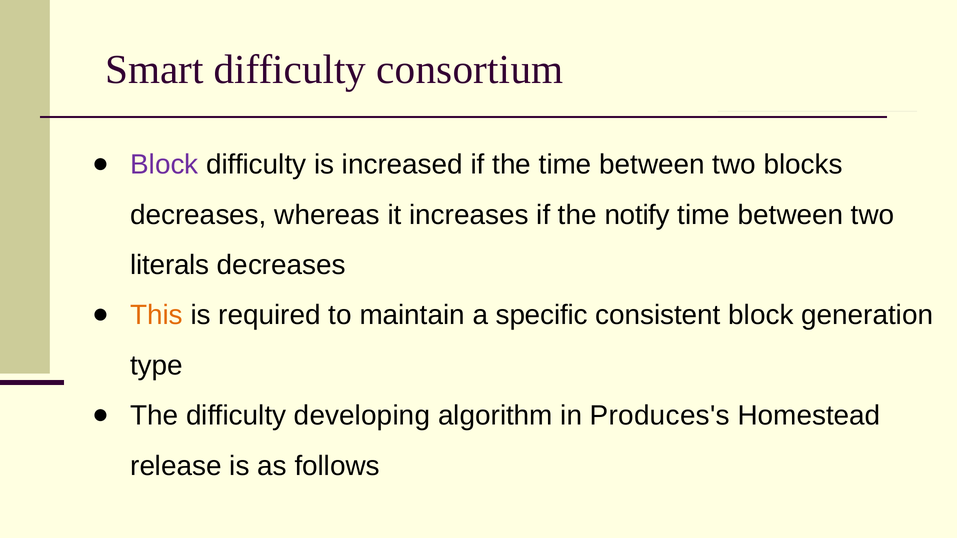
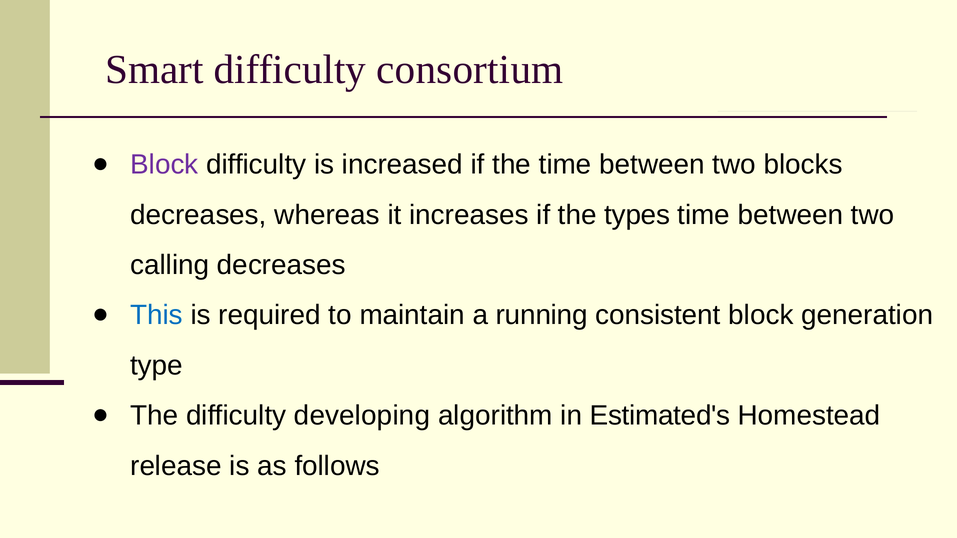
notify: notify -> types
literals: literals -> calling
This colour: orange -> blue
specific: specific -> running
Produces's: Produces's -> Estimated's
